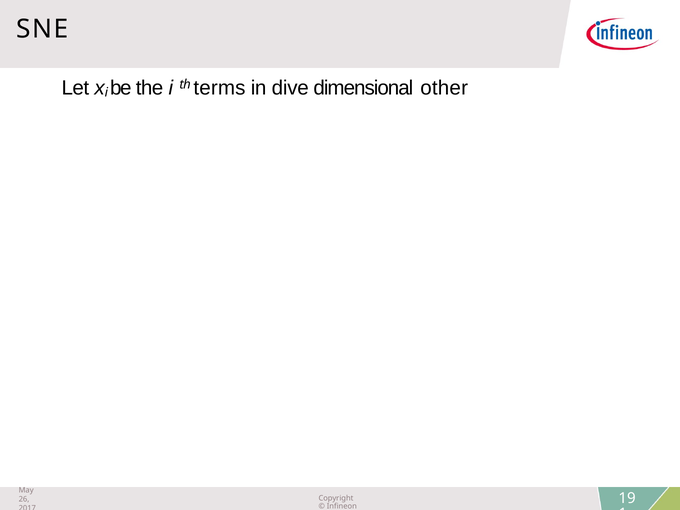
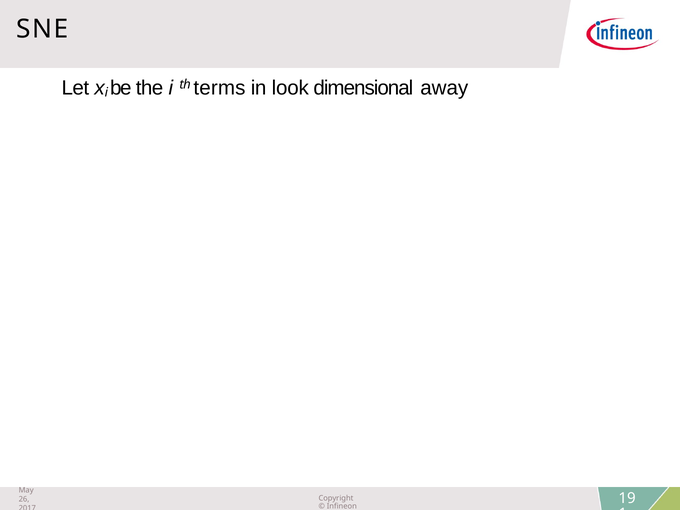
dive: dive -> look
other: other -> away
